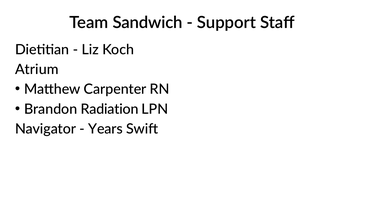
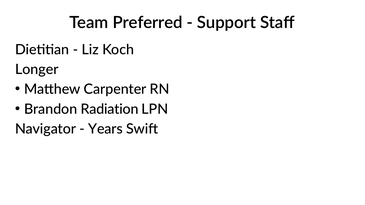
Sandwich: Sandwich -> Preferred
Atrium: Atrium -> Longer
